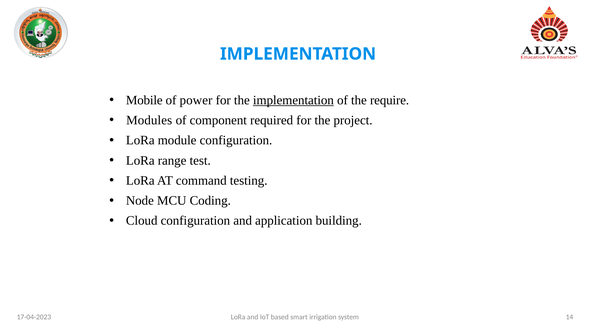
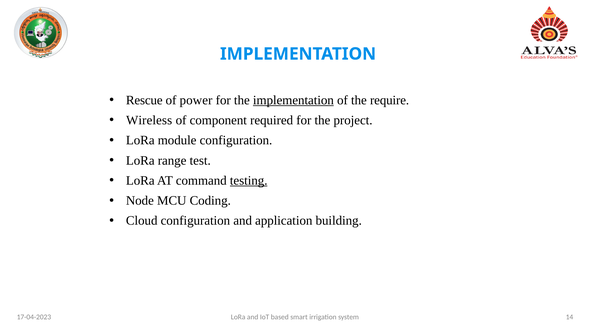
Mobile: Mobile -> Rescue
Modules: Modules -> Wireless
testing underline: none -> present
